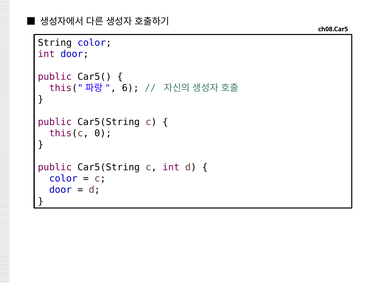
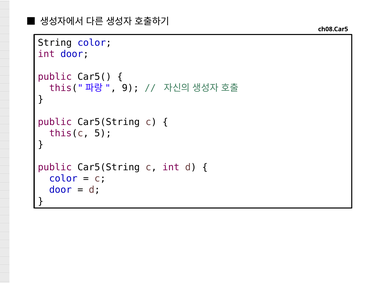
6: 6 -> 9
0: 0 -> 5
